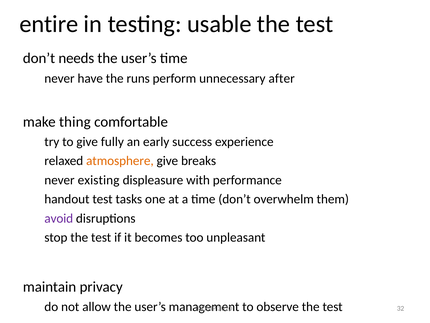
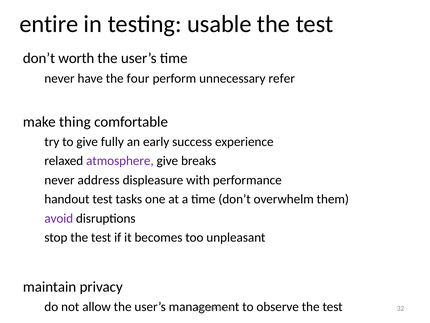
needs: needs -> worth
runs: runs -> four
after: after -> refer
atmosphere colour: orange -> purple
existing: existing -> address
